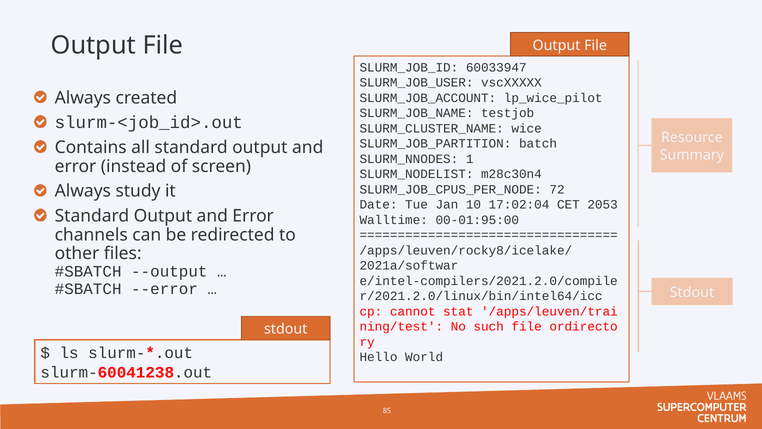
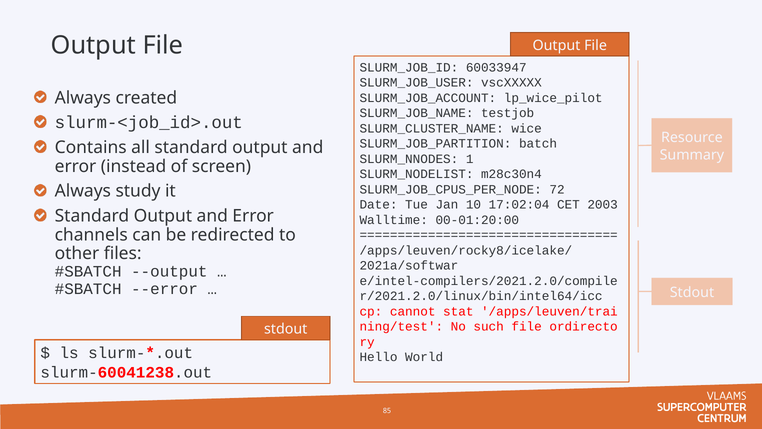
2053: 2053 -> 2003
00-01:95:00: 00-01:95:00 -> 00-01:20:00
